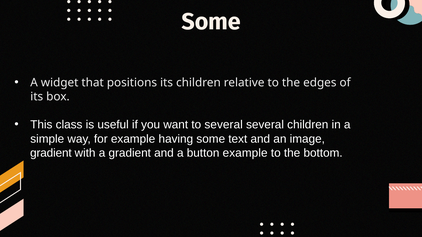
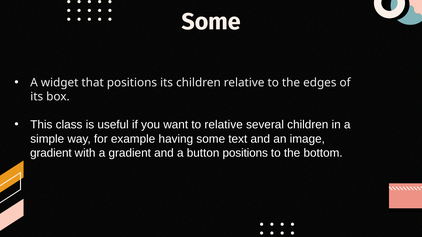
to several: several -> relative
button example: example -> positions
